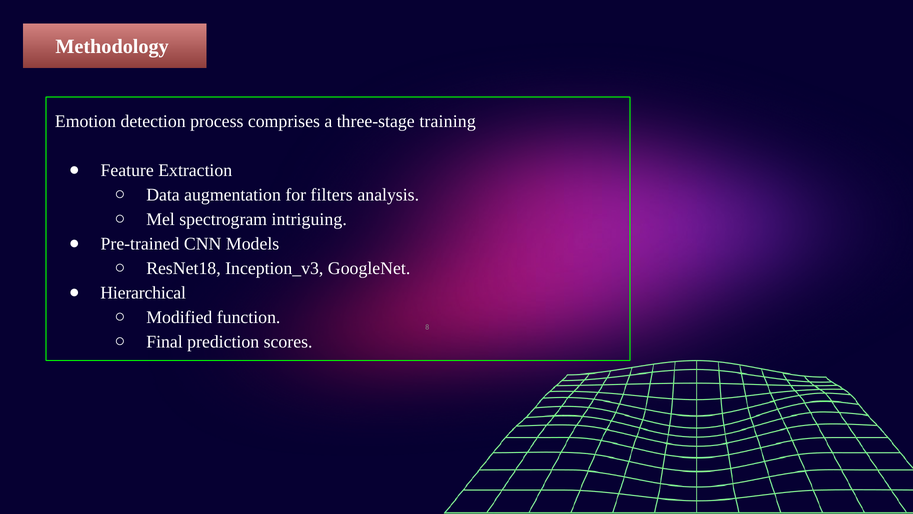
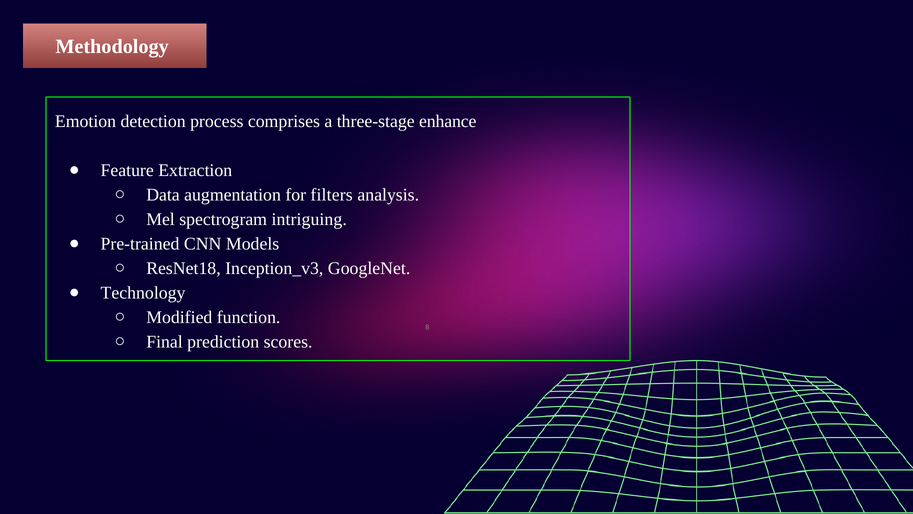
training: training -> enhance
Hierarchical: Hierarchical -> Technology
